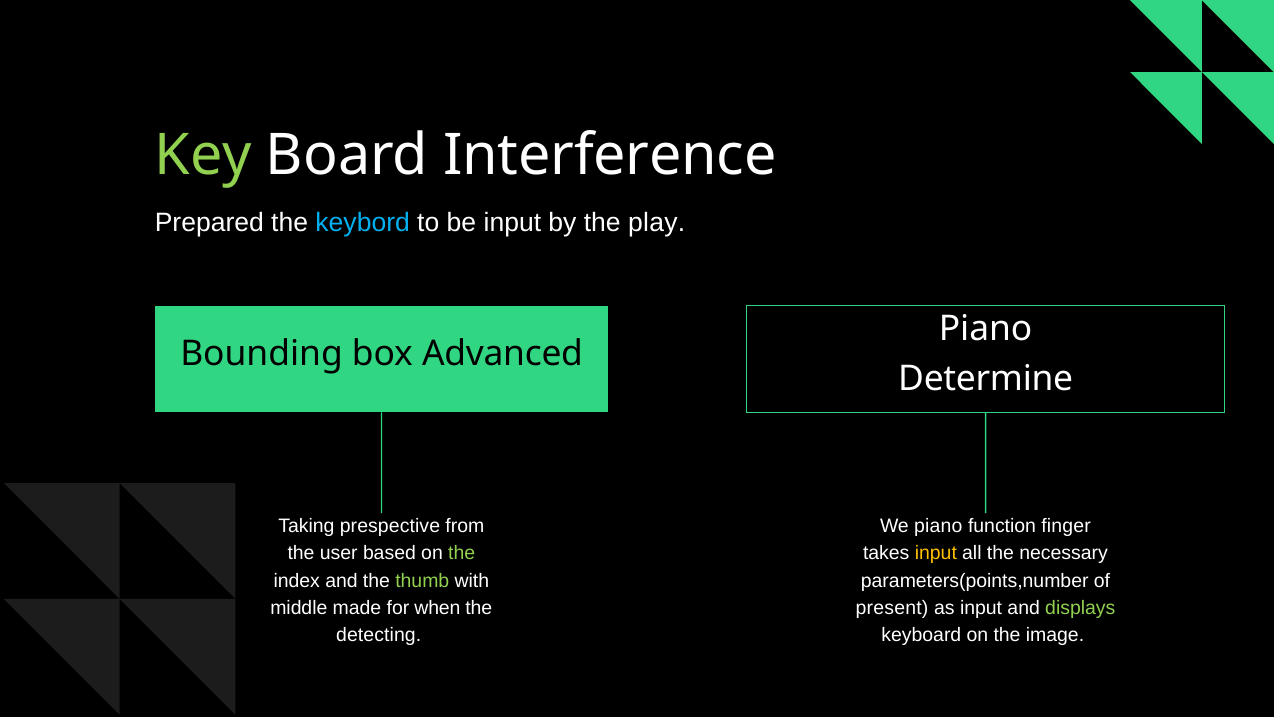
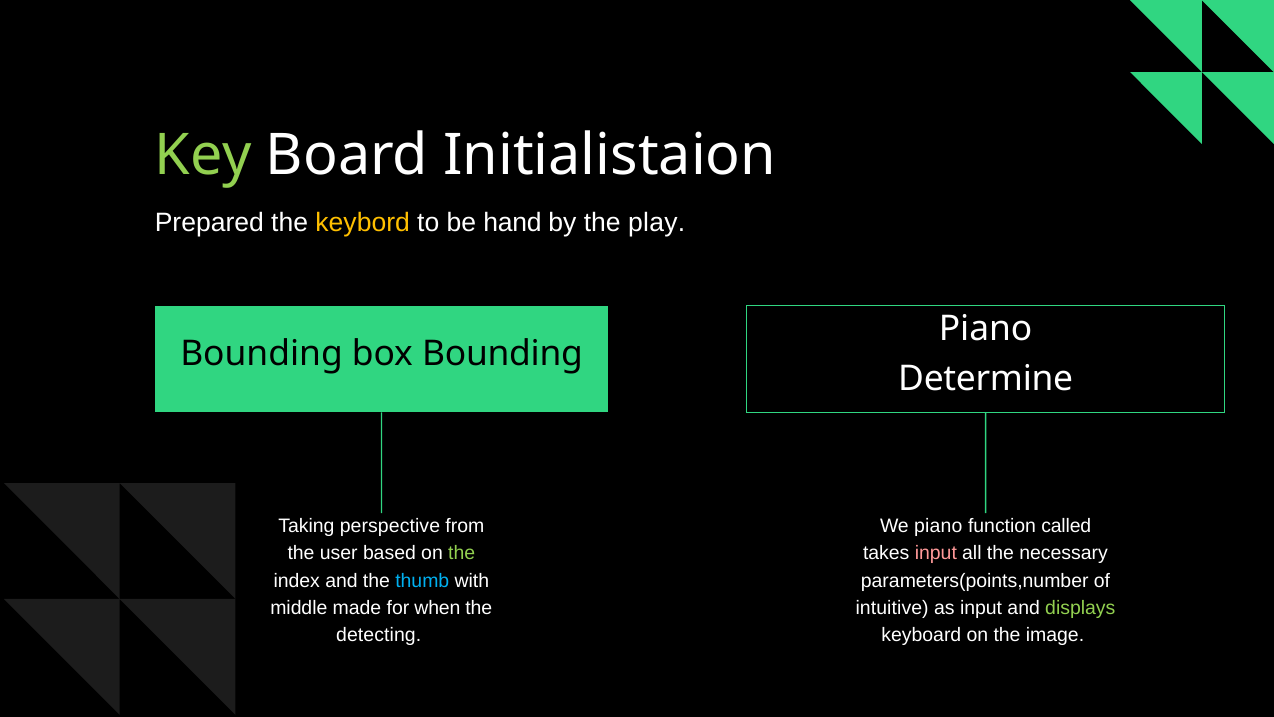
Interference: Interference -> Initialistaion
keybord colour: light blue -> yellow
be input: input -> hand
box Advanced: Advanced -> Bounding
prespective: prespective -> perspective
finger: finger -> called
input at (936, 553) colour: yellow -> pink
thumb colour: light green -> light blue
present: present -> intuitive
